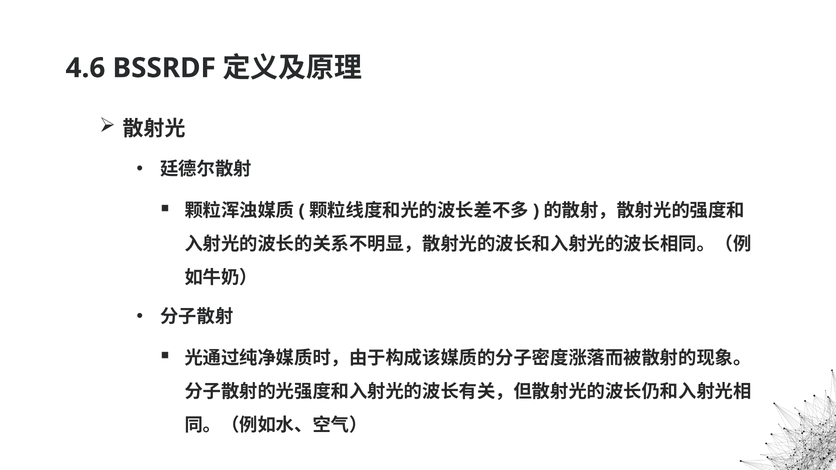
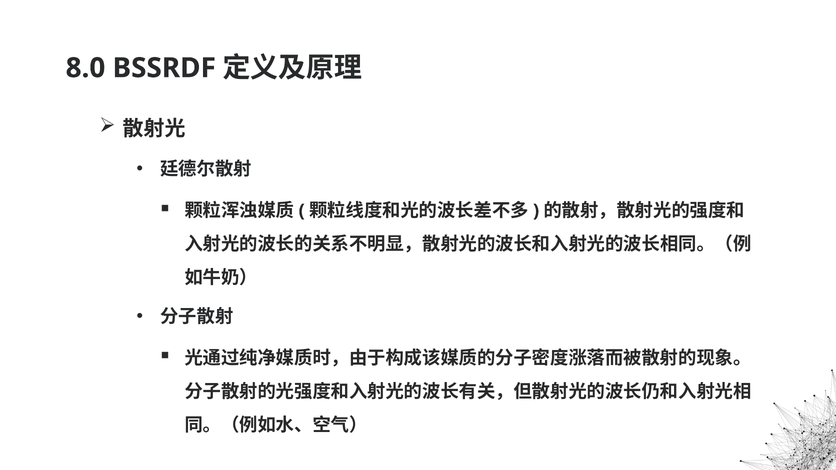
4.6: 4.6 -> 8.0
